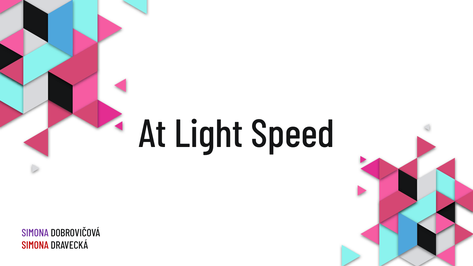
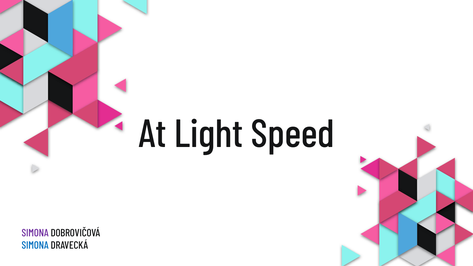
SIMONA at (35, 246) colour: red -> blue
